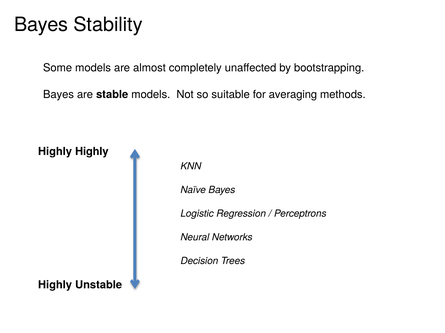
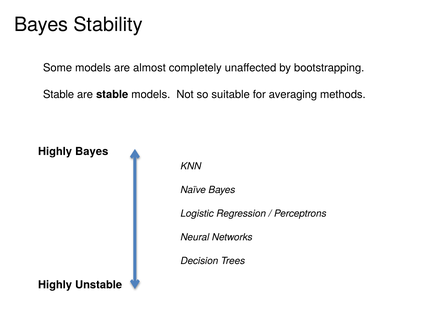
Bayes at (59, 95): Bayes -> Stable
Highly at (92, 152): Highly -> Bayes
